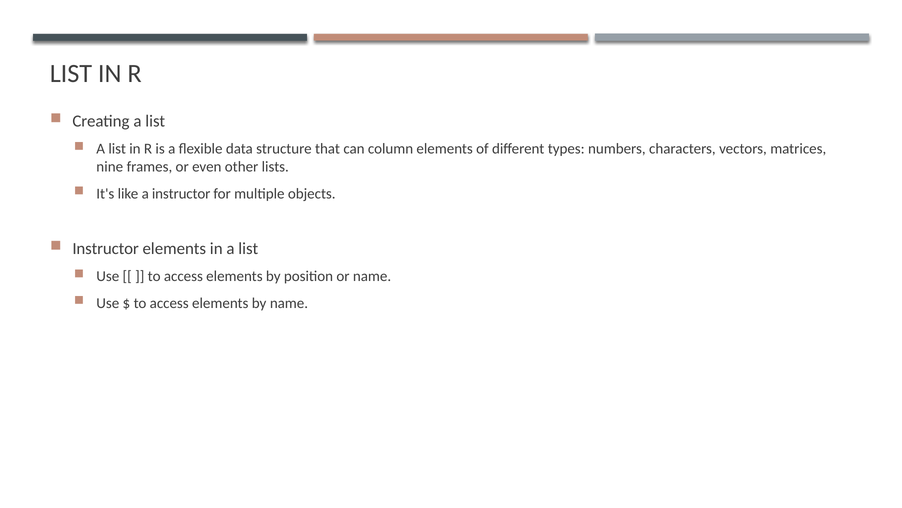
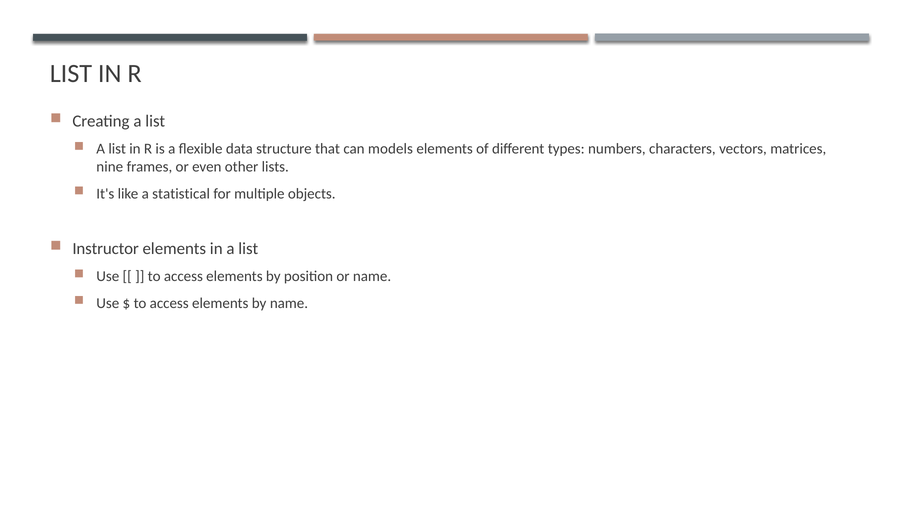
column: column -> models
a instructor: instructor -> statistical
